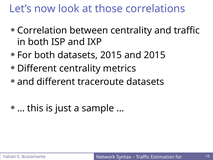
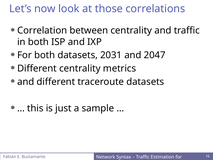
datasets 2015: 2015 -> 2031
and 2015: 2015 -> 2047
